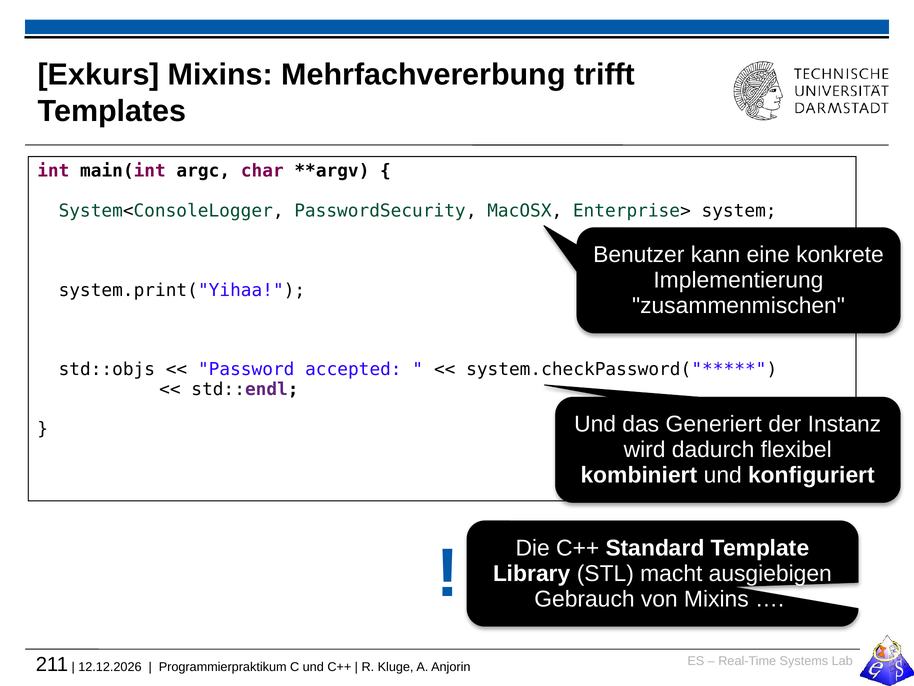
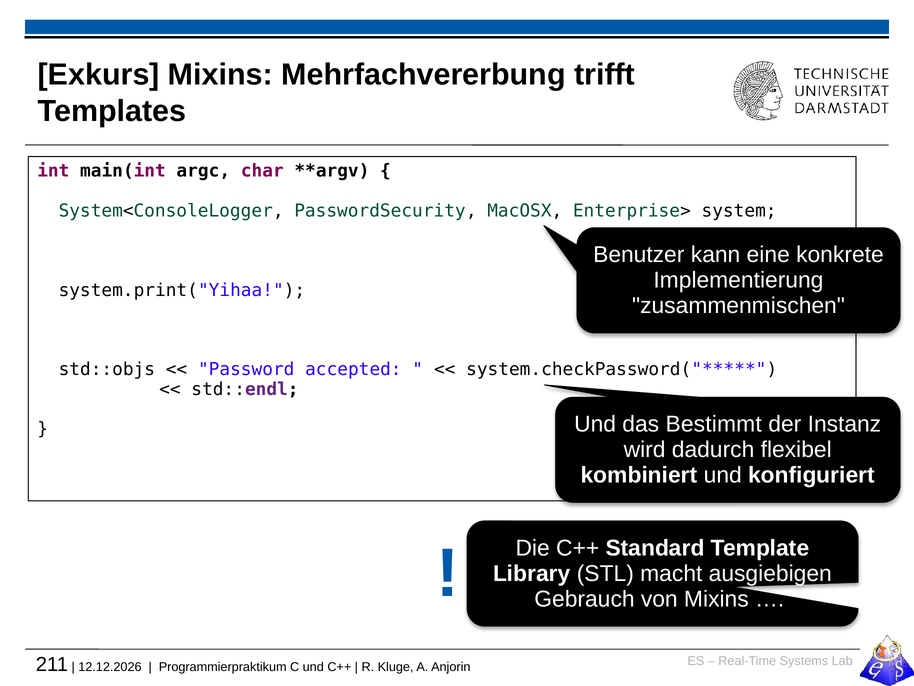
Generiert: Generiert -> Bestimmt
